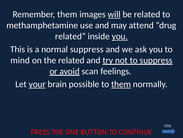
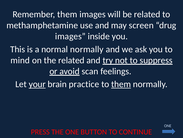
will underline: present -> none
attend: attend -> screen
related at (70, 36): related -> images
you at (120, 36) underline: present -> none
normal suppress: suppress -> normally
possible: possible -> practice
